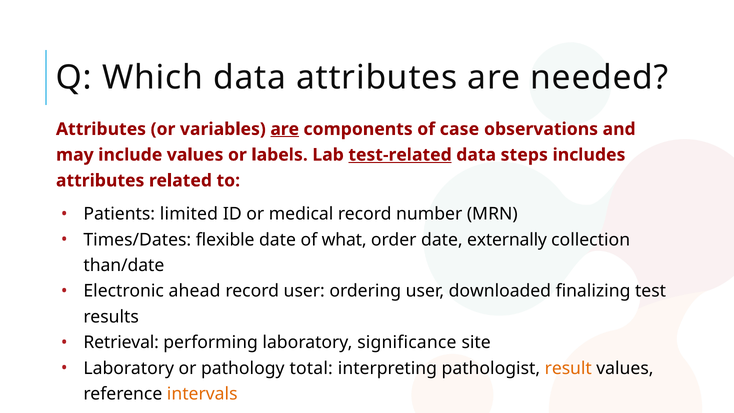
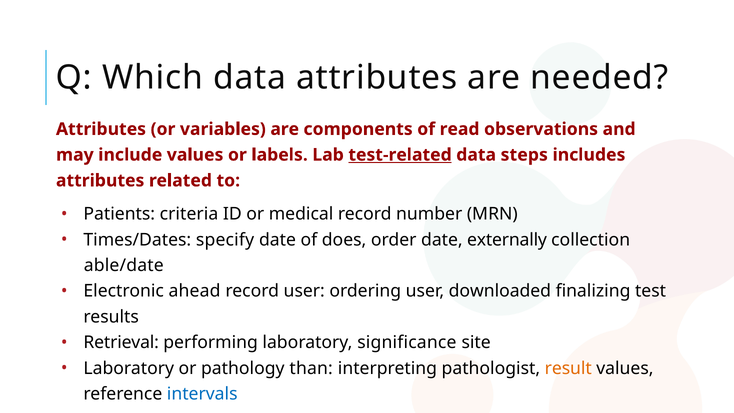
are at (285, 129) underline: present -> none
case: case -> read
limited: limited -> criteria
flexible: flexible -> specify
what: what -> does
than/date: than/date -> able/date
total: total -> than
intervals colour: orange -> blue
